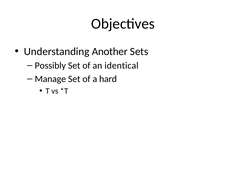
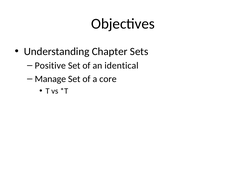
Another: Another -> Chapter
Possibly: Possibly -> Positive
hard: hard -> core
